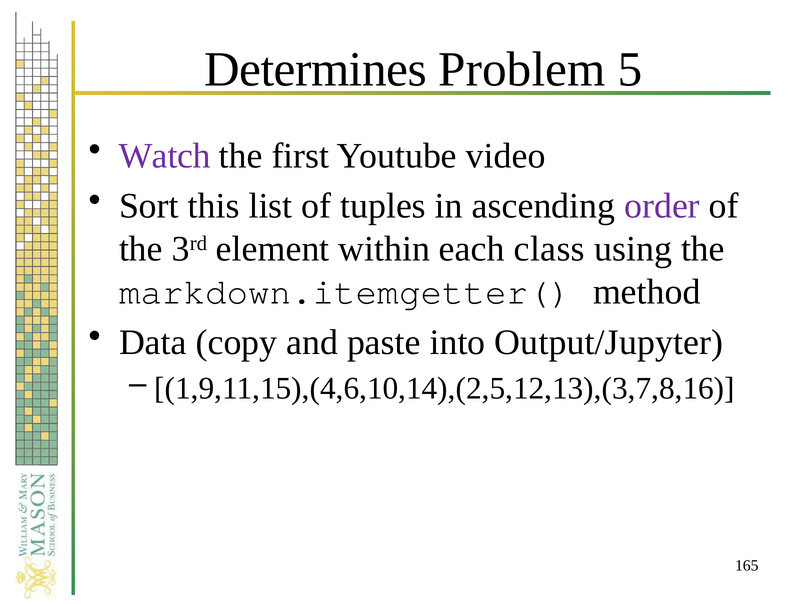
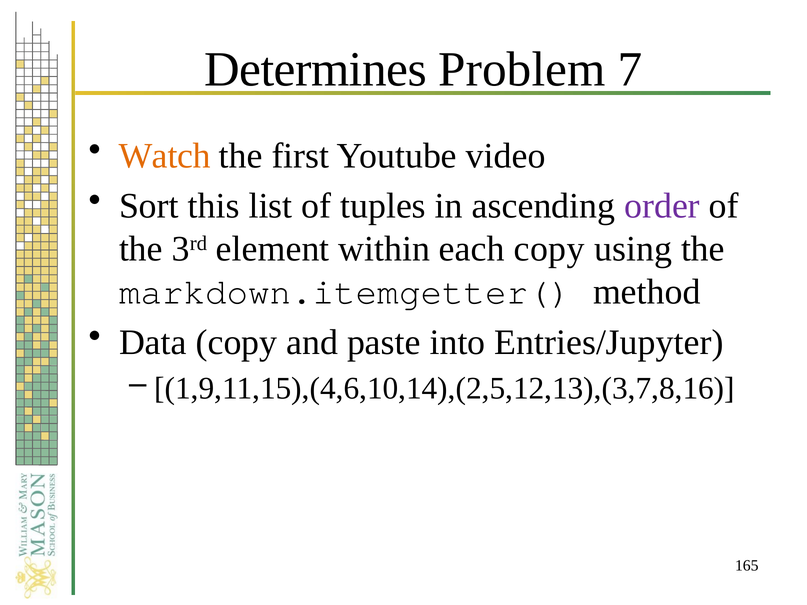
5: 5 -> 7
Watch colour: purple -> orange
each class: class -> copy
Output/Jupyter: Output/Jupyter -> Entries/Jupyter
